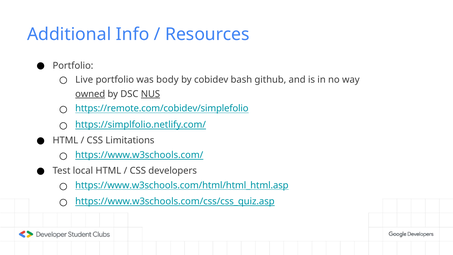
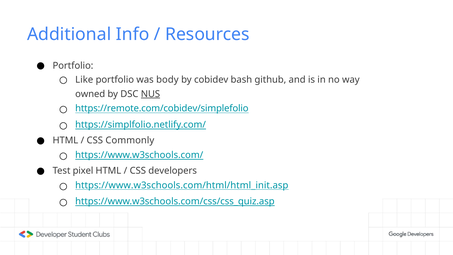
Live: Live -> Like
owned underline: present -> none
Limitations: Limitations -> Commonly
local: local -> pixel
https://www.w3schools.com/html/html_html.asp: https://www.w3schools.com/html/html_html.asp -> https://www.w3schools.com/html/html_init.asp
